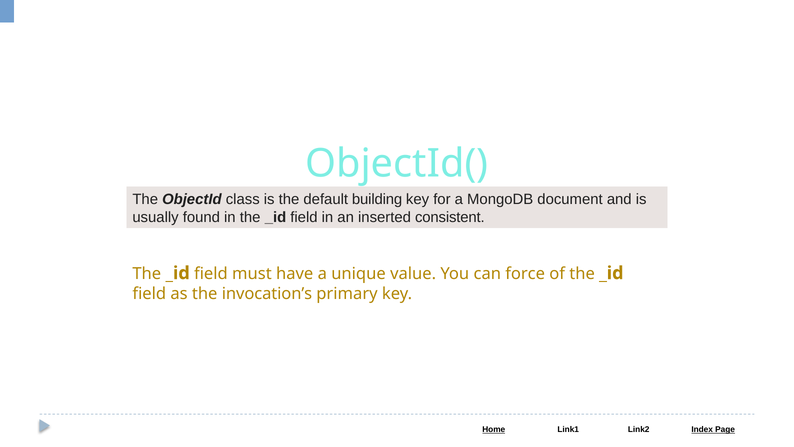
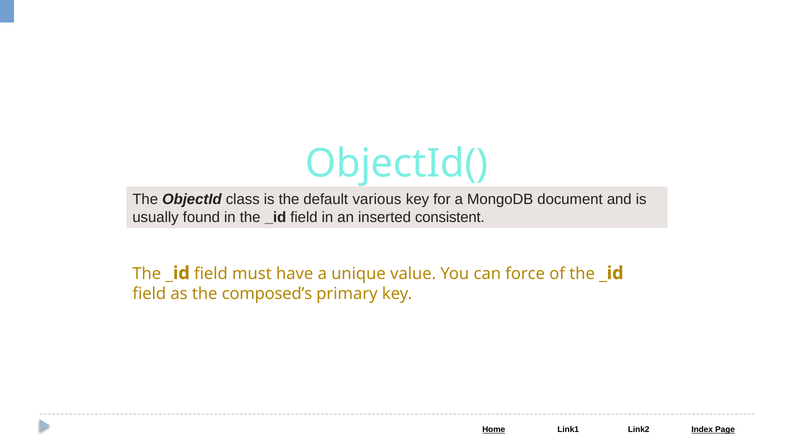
building: building -> various
invocation’s: invocation’s -> composed’s
